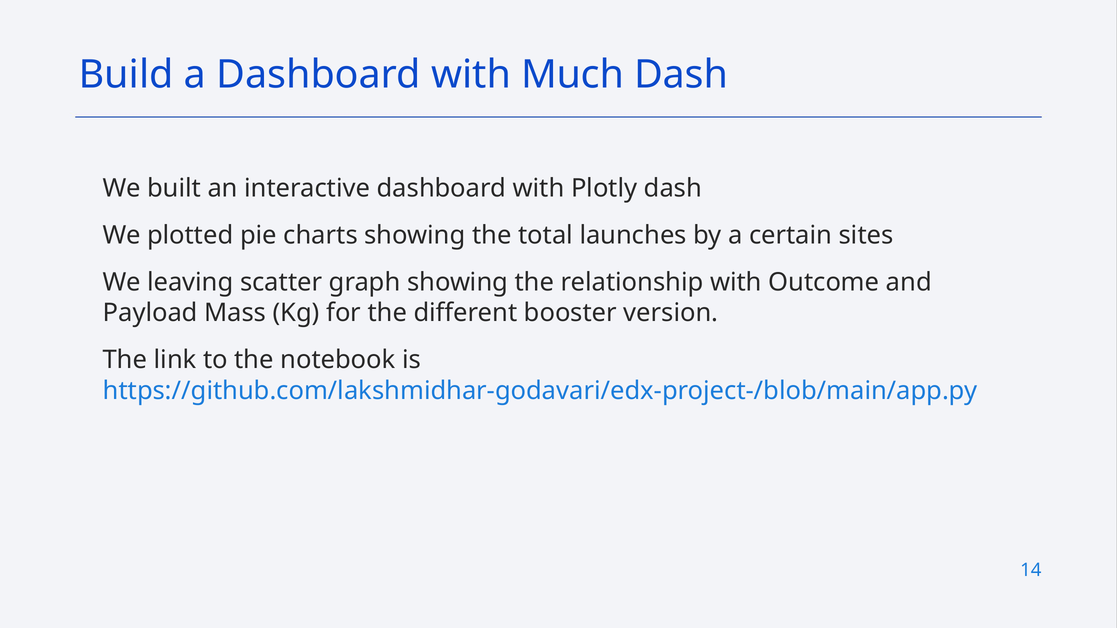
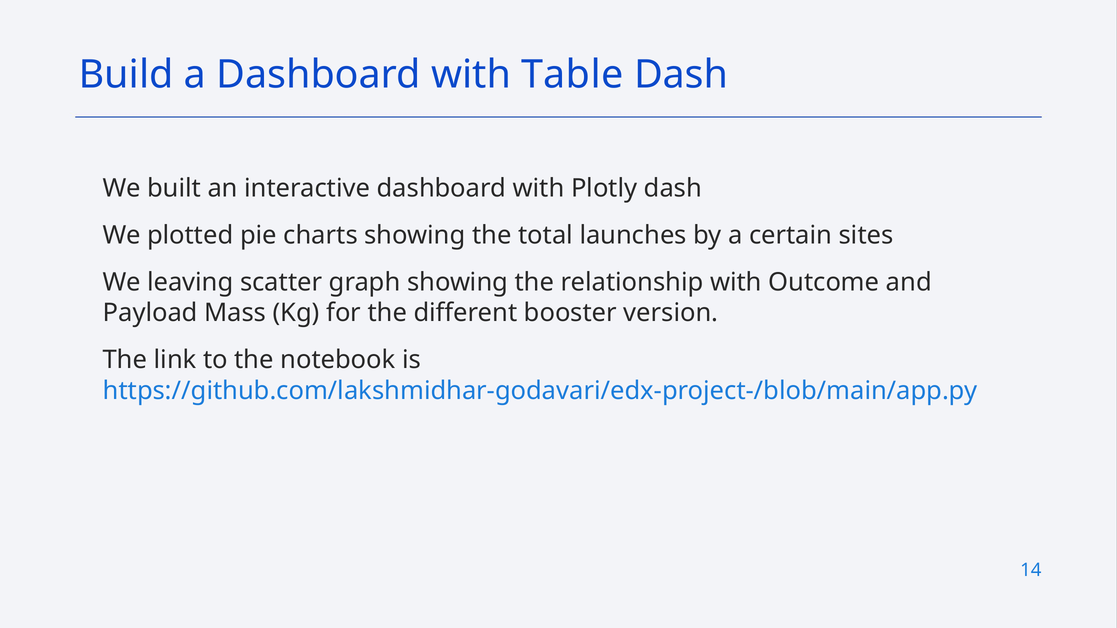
Much: Much -> Table
